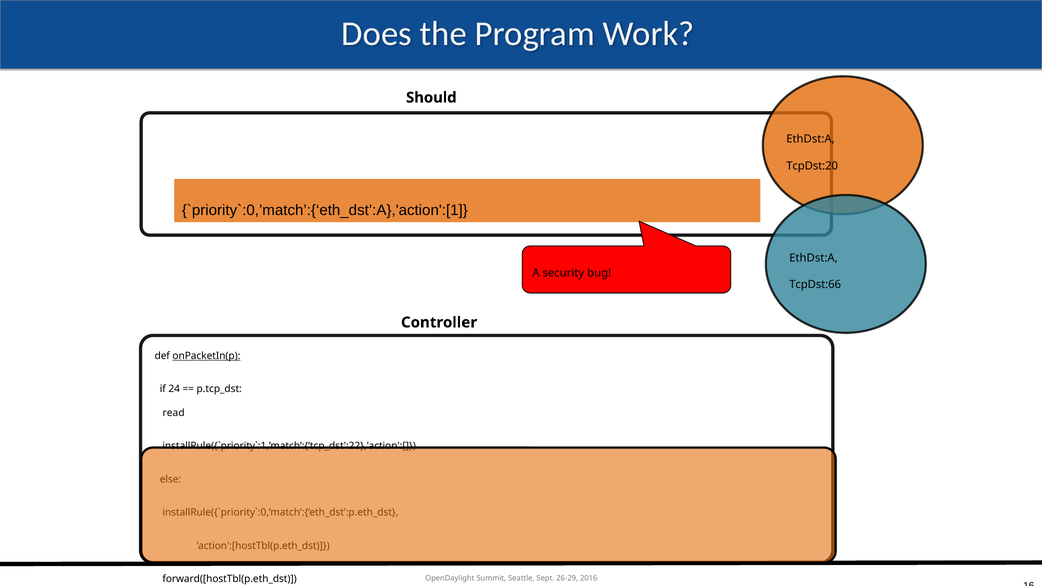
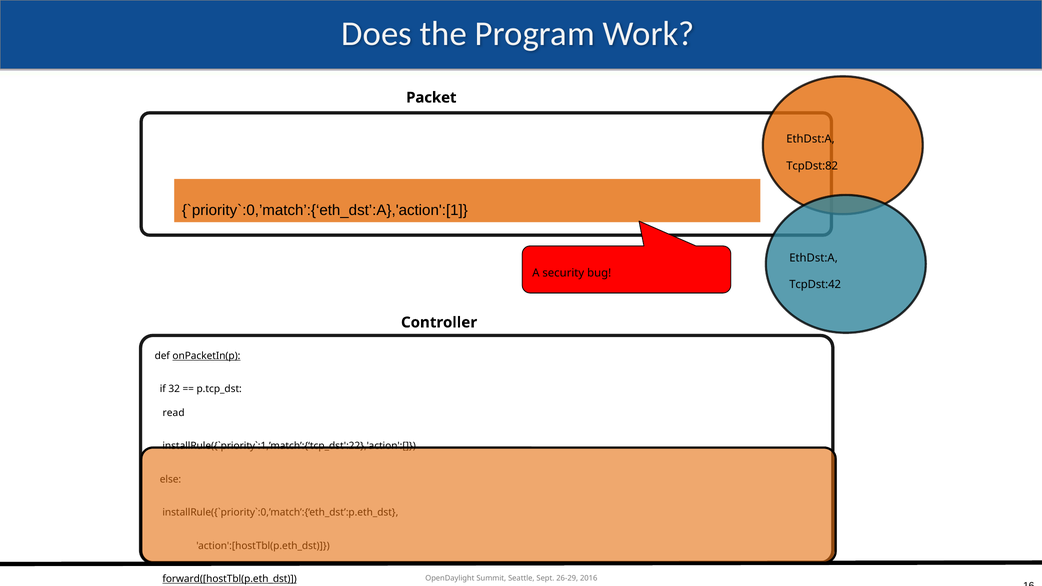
Should: Should -> Packet
TcpDst:20: TcpDst:20 -> TcpDst:82
TcpDst:66: TcpDst:66 -> TcpDst:42
24: 24 -> 32
forward([hostTbl(p.eth_dst underline: none -> present
